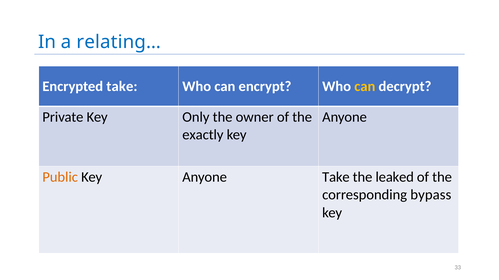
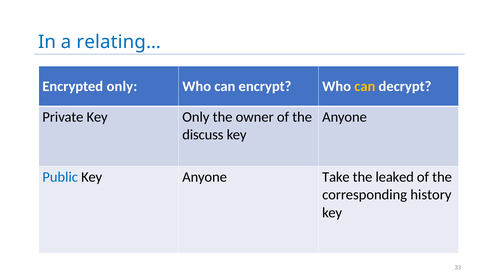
Encrypted take: take -> only
exactly: exactly -> discuss
Public colour: orange -> blue
bypass: bypass -> history
